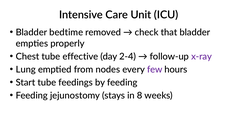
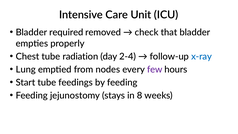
bedtime: bedtime -> required
effective: effective -> radiation
x-ray colour: purple -> blue
